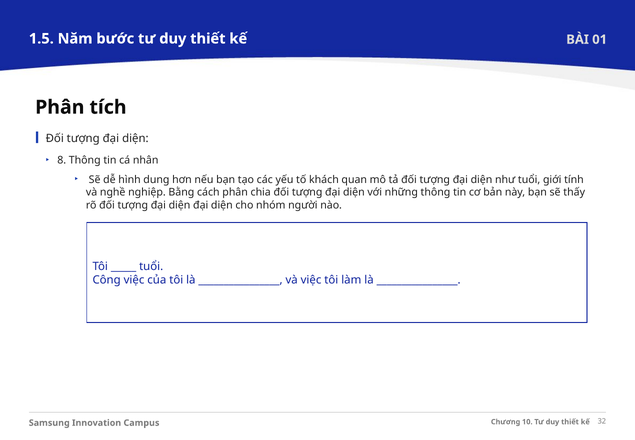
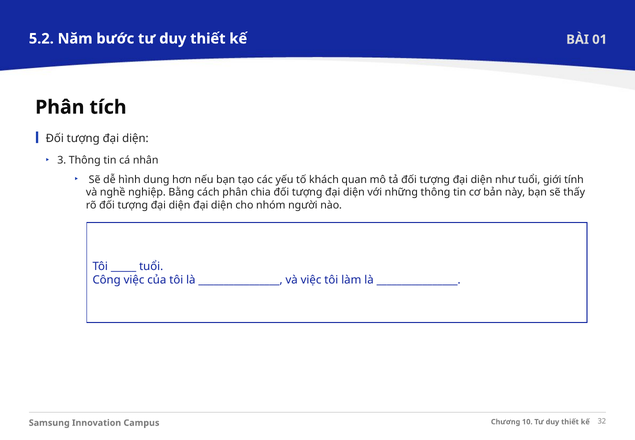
1.5: 1.5 -> 5.2
8: 8 -> 3
